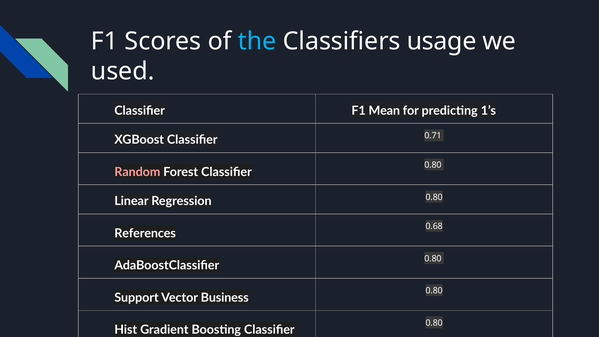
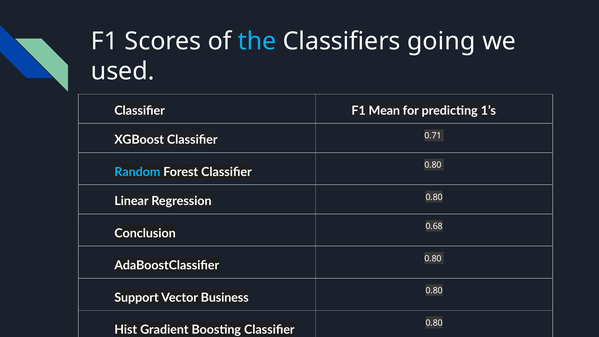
usage: usage -> going
Random colour: pink -> light blue
References: References -> Conclusion
